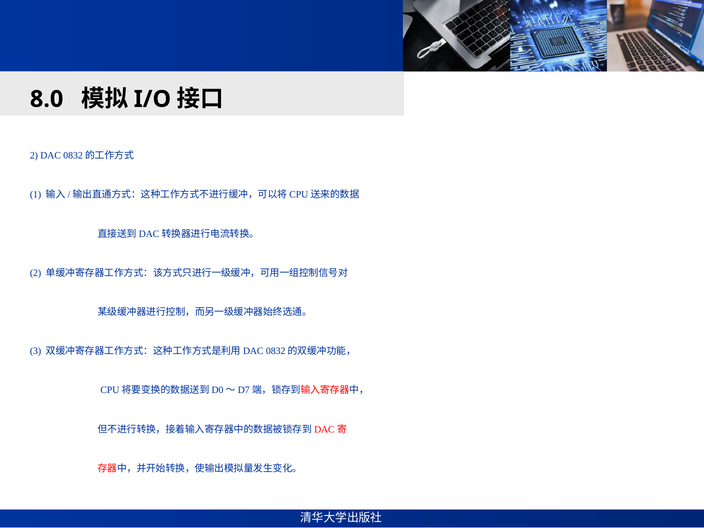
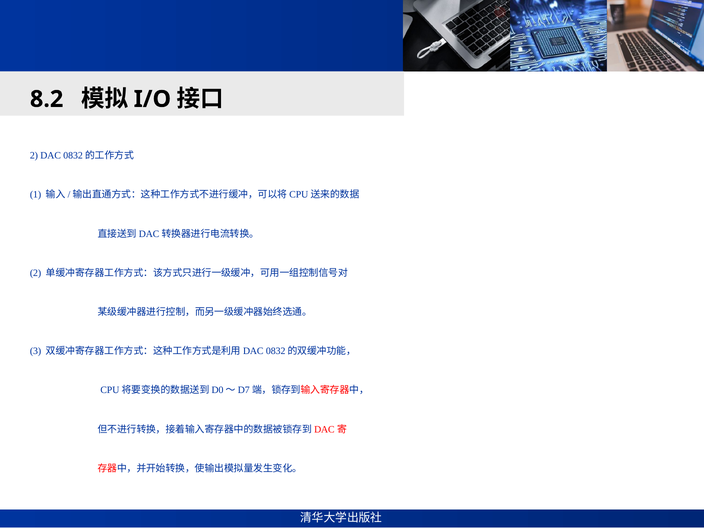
8.0: 8.0 -> 8.2
